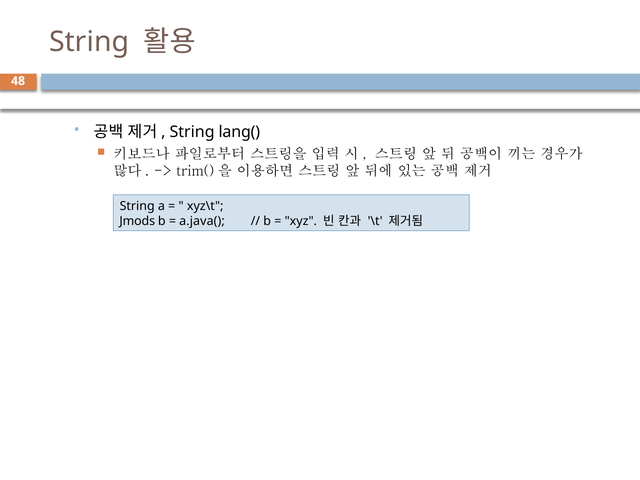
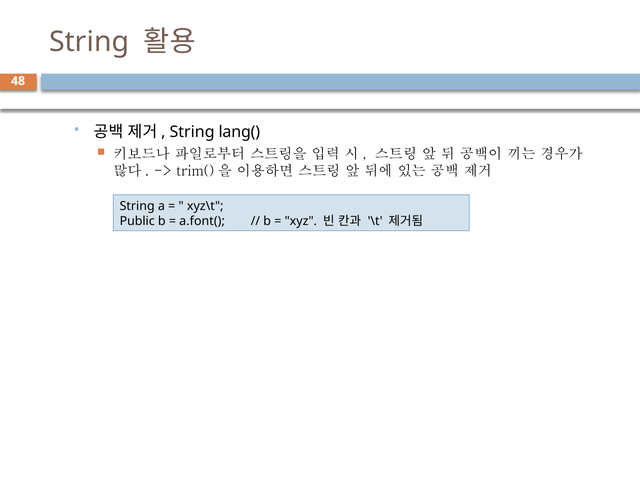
Jmods: Jmods -> Public
a.java(: a.java( -> a.font(
